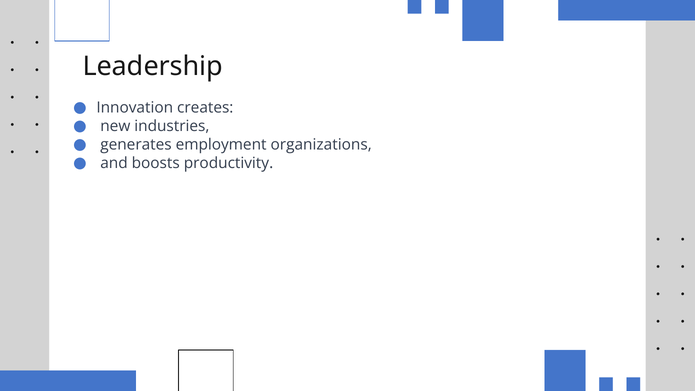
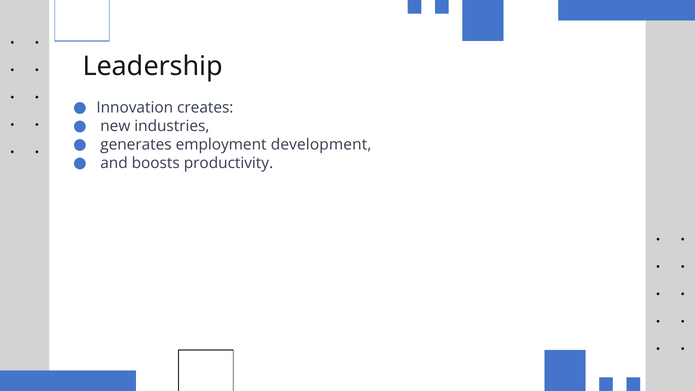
organizations: organizations -> development
